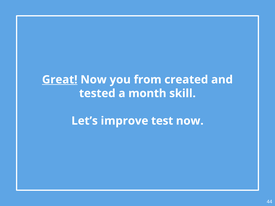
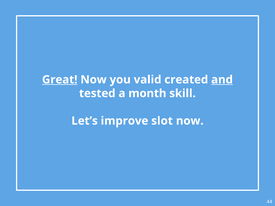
from: from -> valid
and underline: none -> present
test: test -> slot
